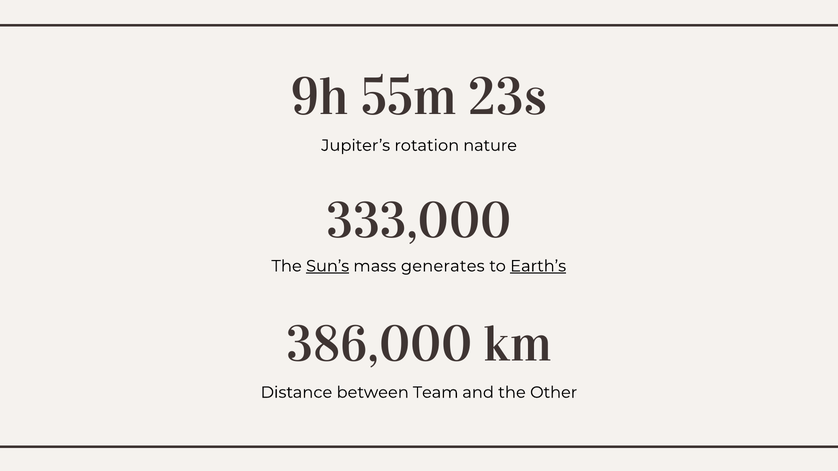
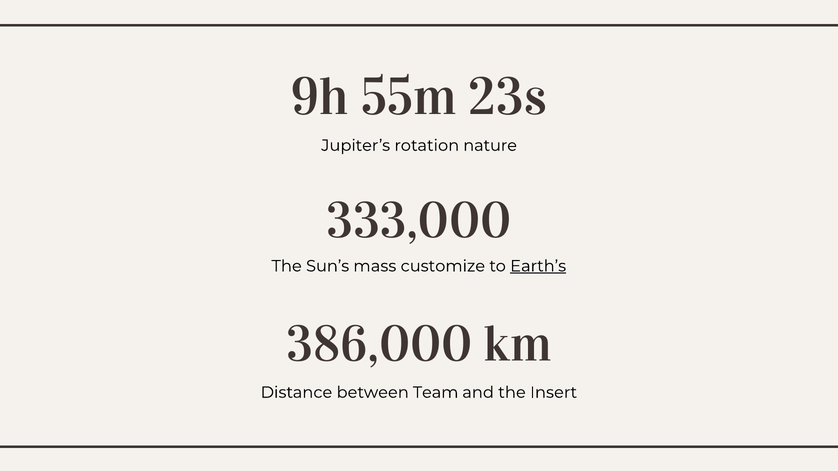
Sun’s underline: present -> none
generates: generates -> customize
Other: Other -> Insert
